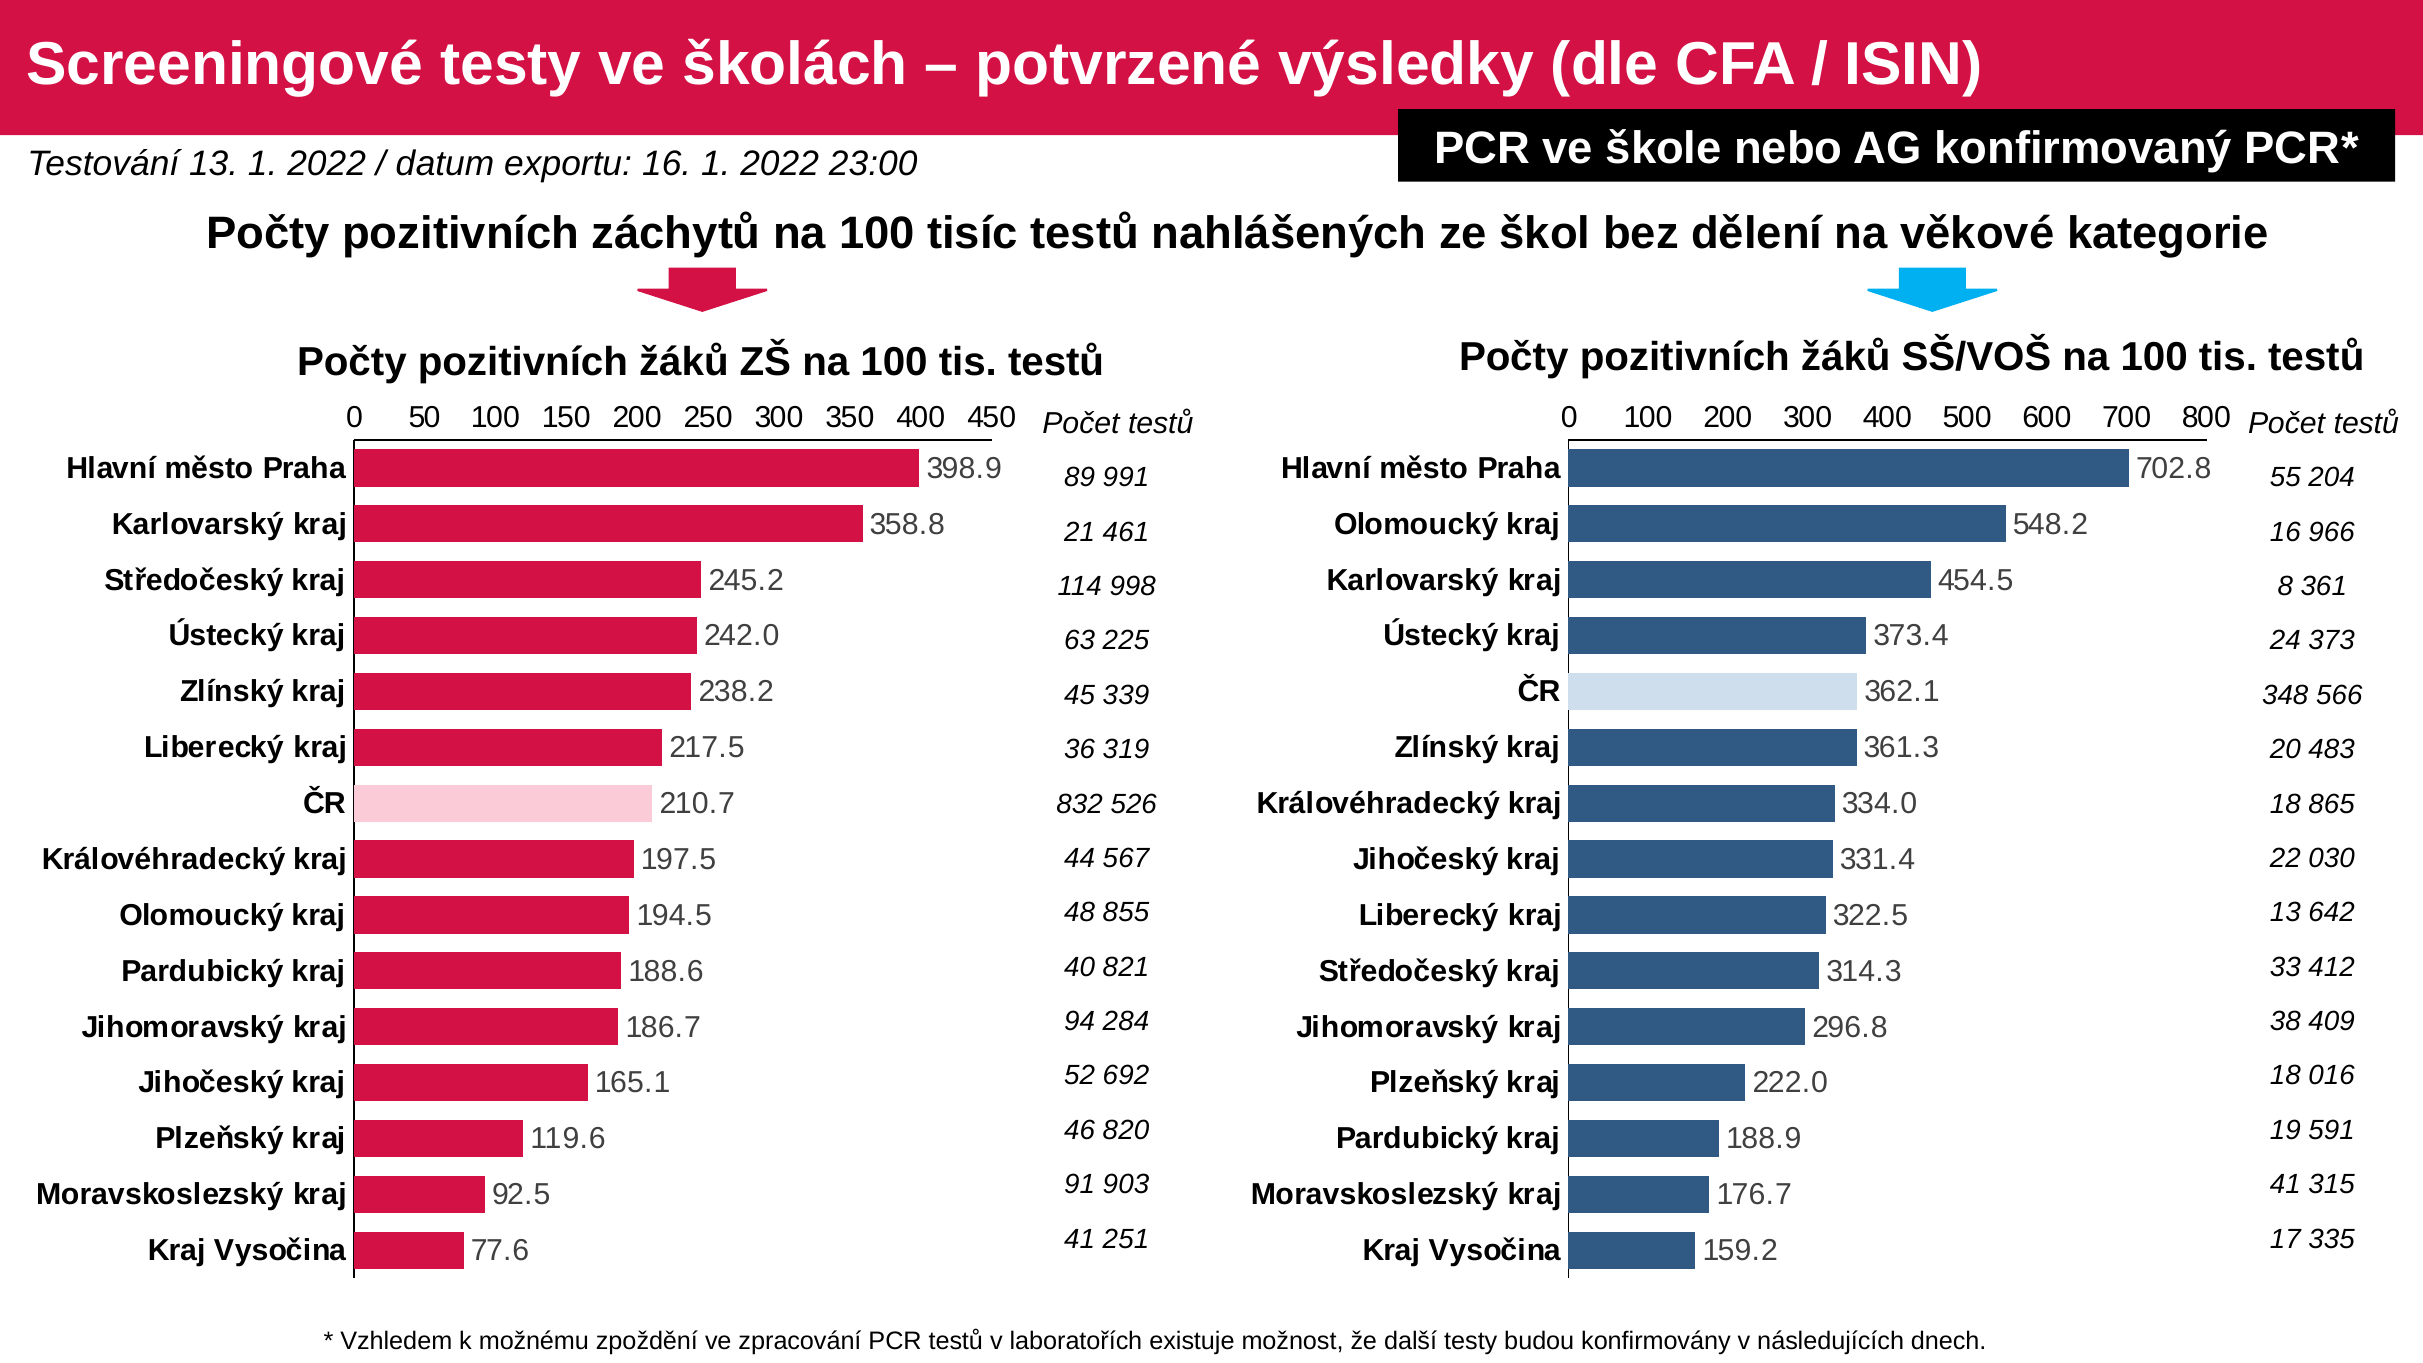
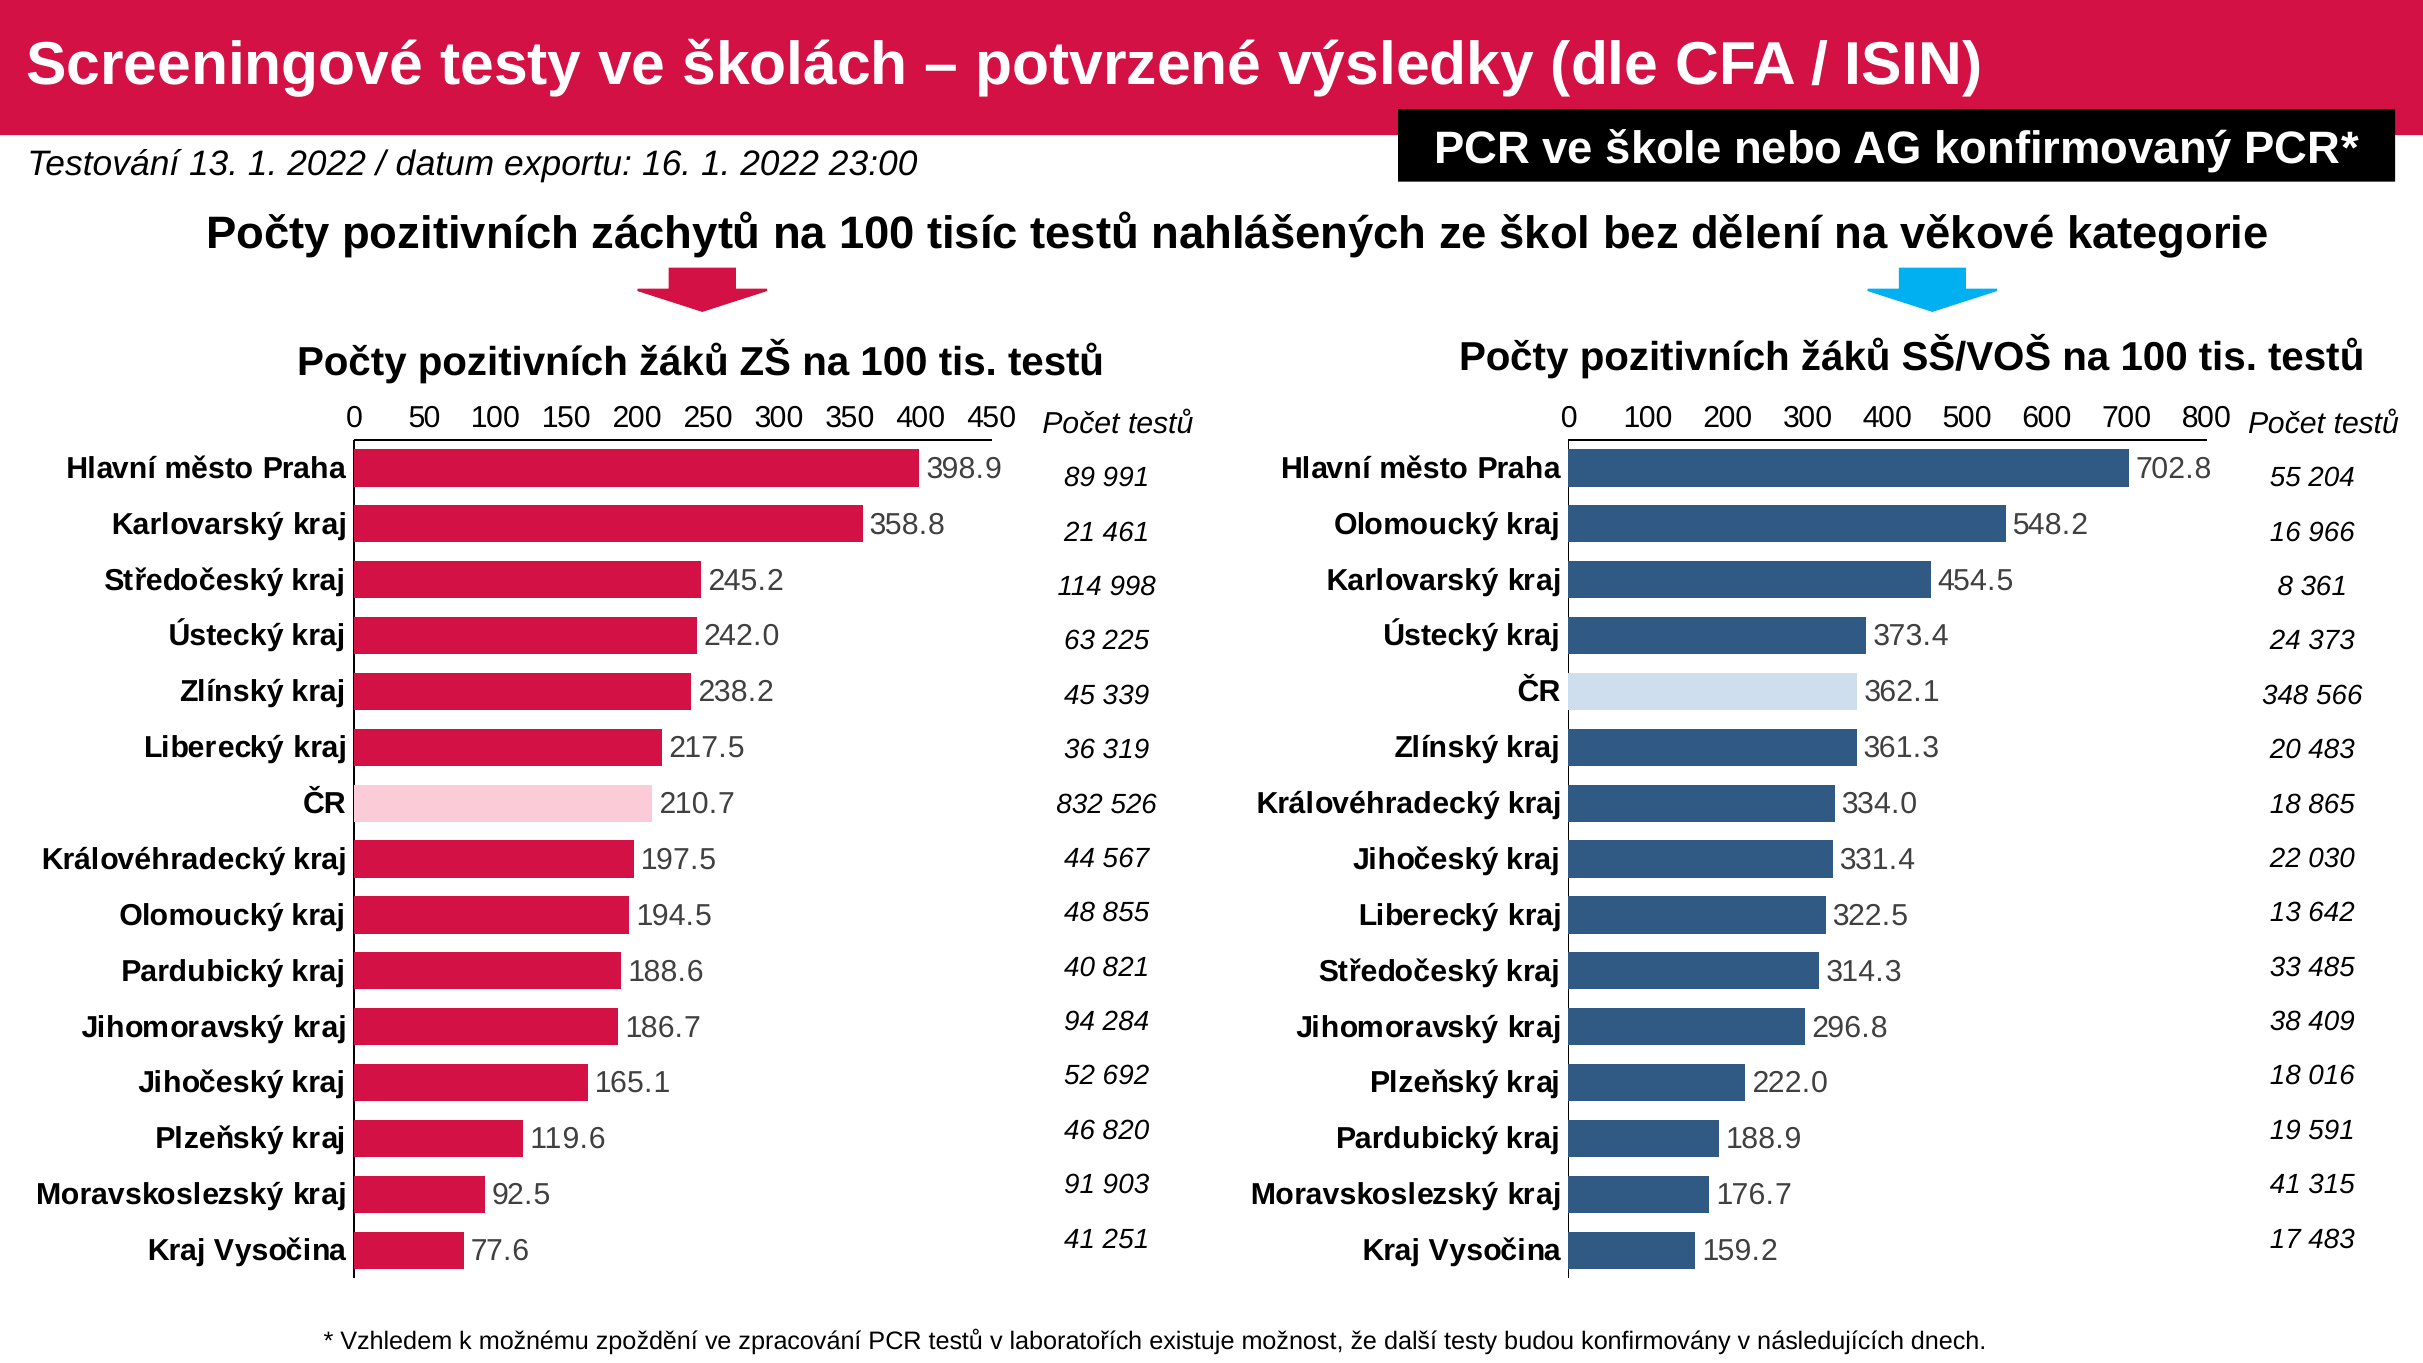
412: 412 -> 485
17 335: 335 -> 483
